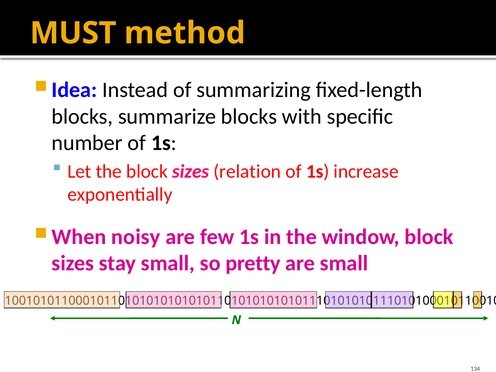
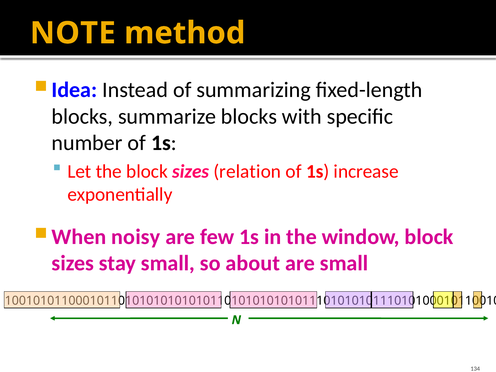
MUST: MUST -> NOTE
pretty: pretty -> about
